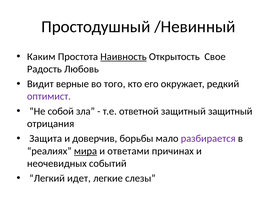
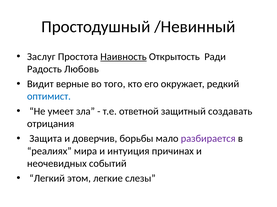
Каким: Каким -> Заслуг
Свое: Свое -> Ради
оптимист colour: purple -> blue
собой: собой -> умеет
защитный защитный: защитный -> создавать
мира underline: present -> none
ответами: ответами -> интуиция
идет: идет -> этом
